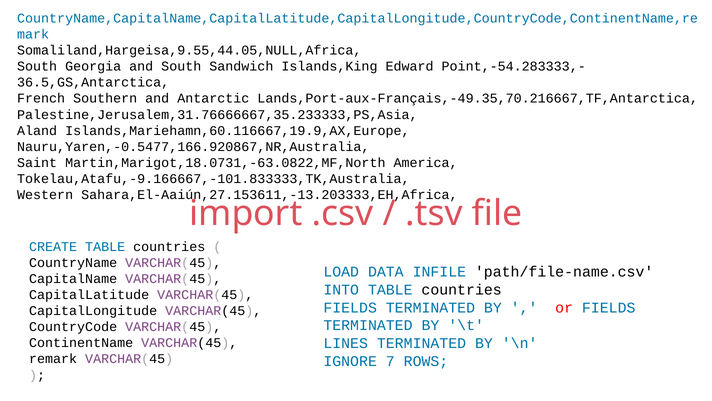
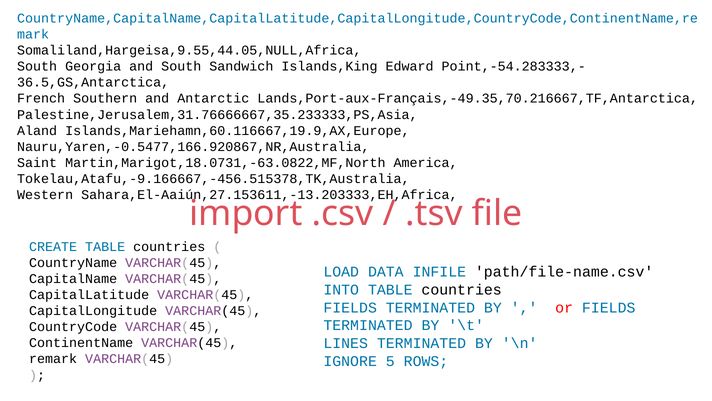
Tokelau,Atafu,-9.166667,-101.833333,TK,Australia: Tokelau,Atafu,-9.166667,-101.833333,TK,Australia -> Tokelau,Atafu,-9.166667,-456.515378,TK,Australia
7: 7 -> 5
